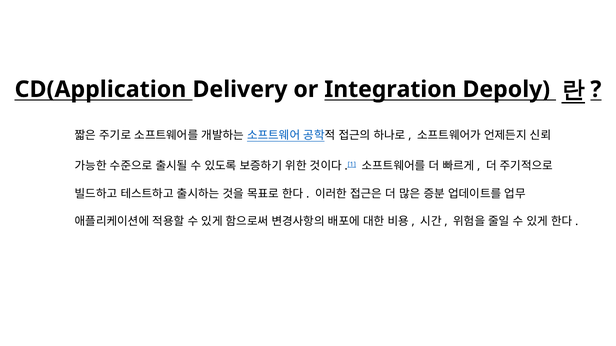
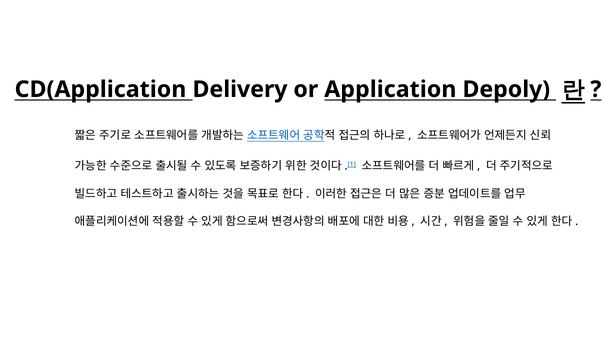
Integration: Integration -> Application
